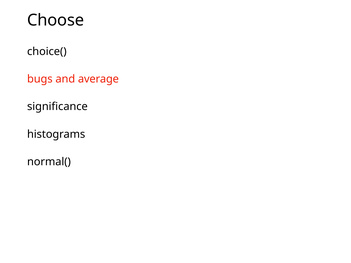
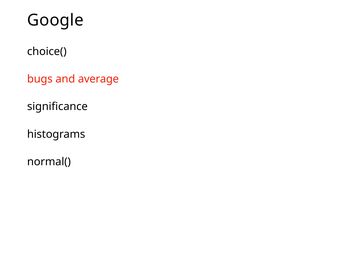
Choose: Choose -> Google
